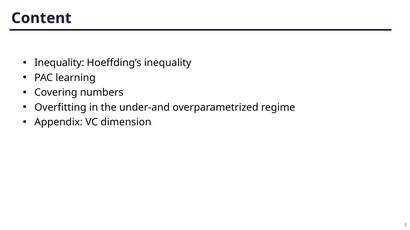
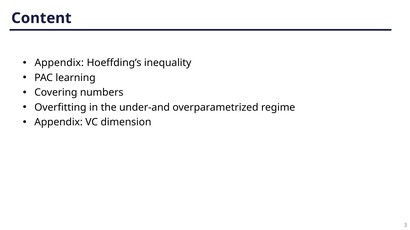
Inequality at (59, 63): Inequality -> Appendix
